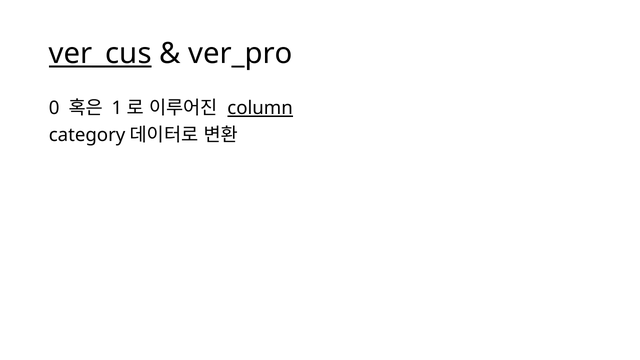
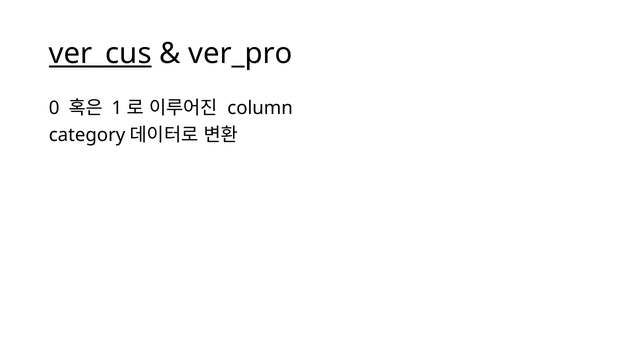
column underline: present -> none
